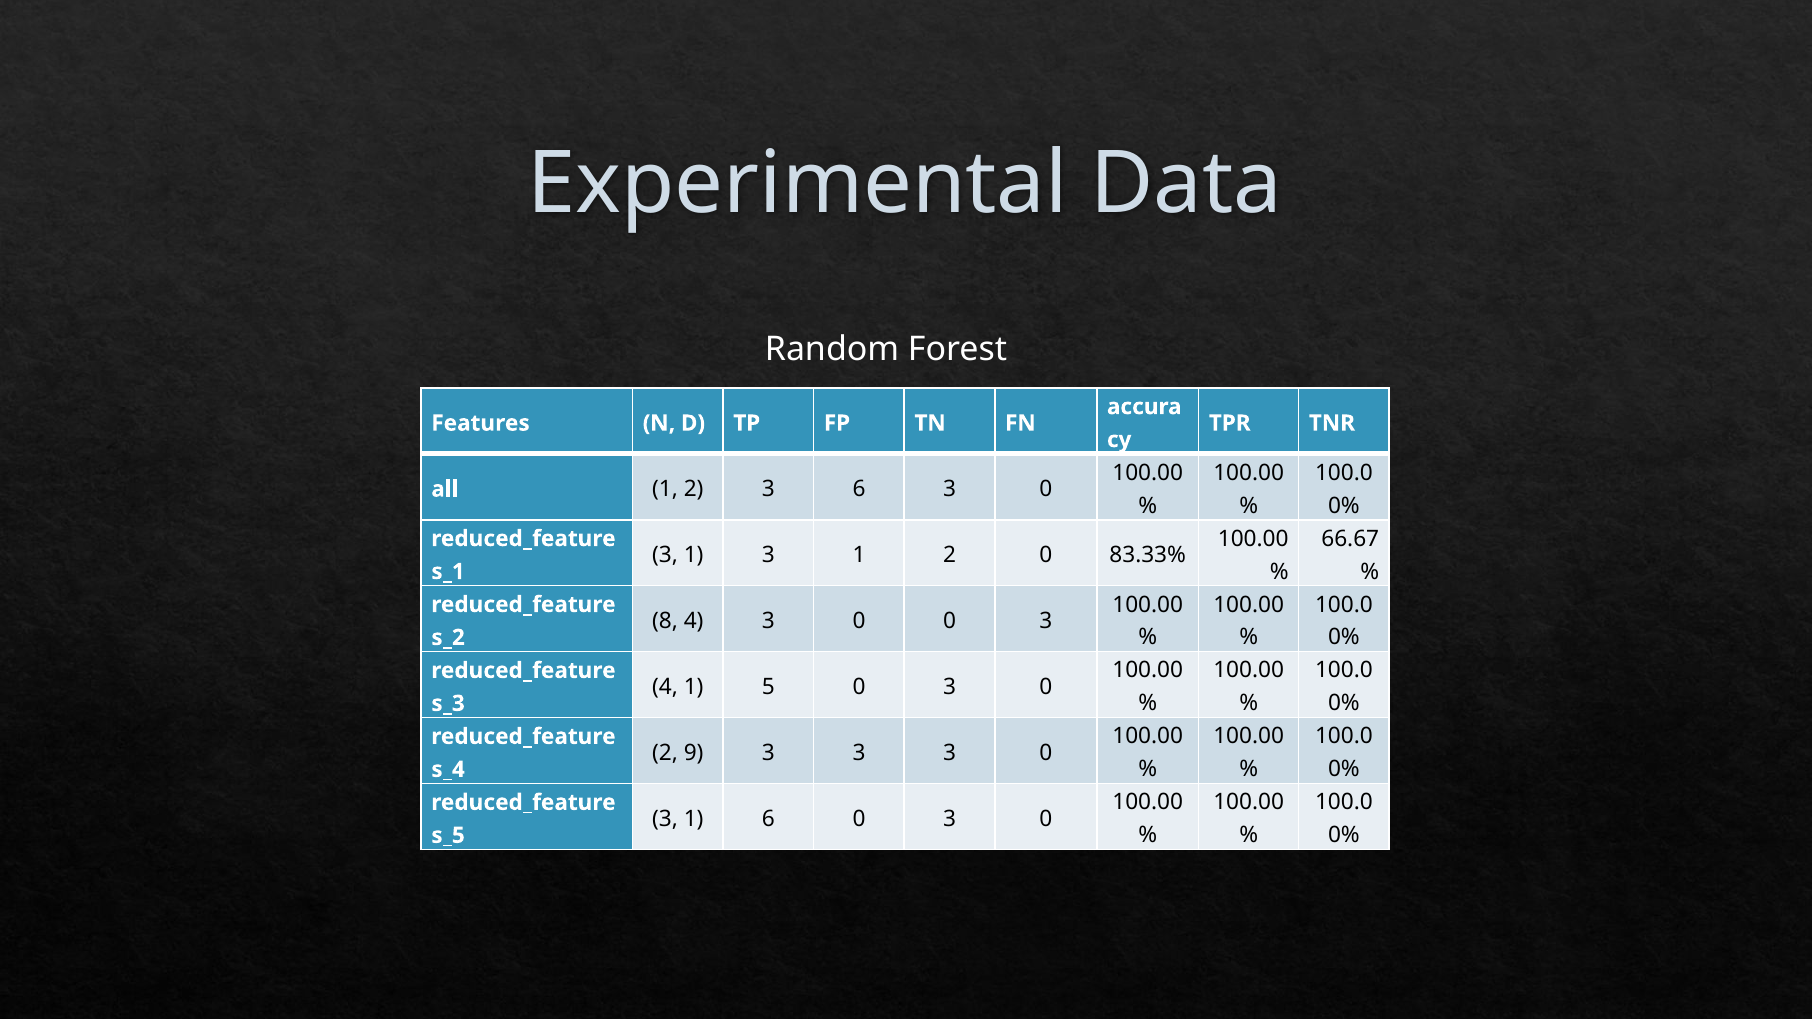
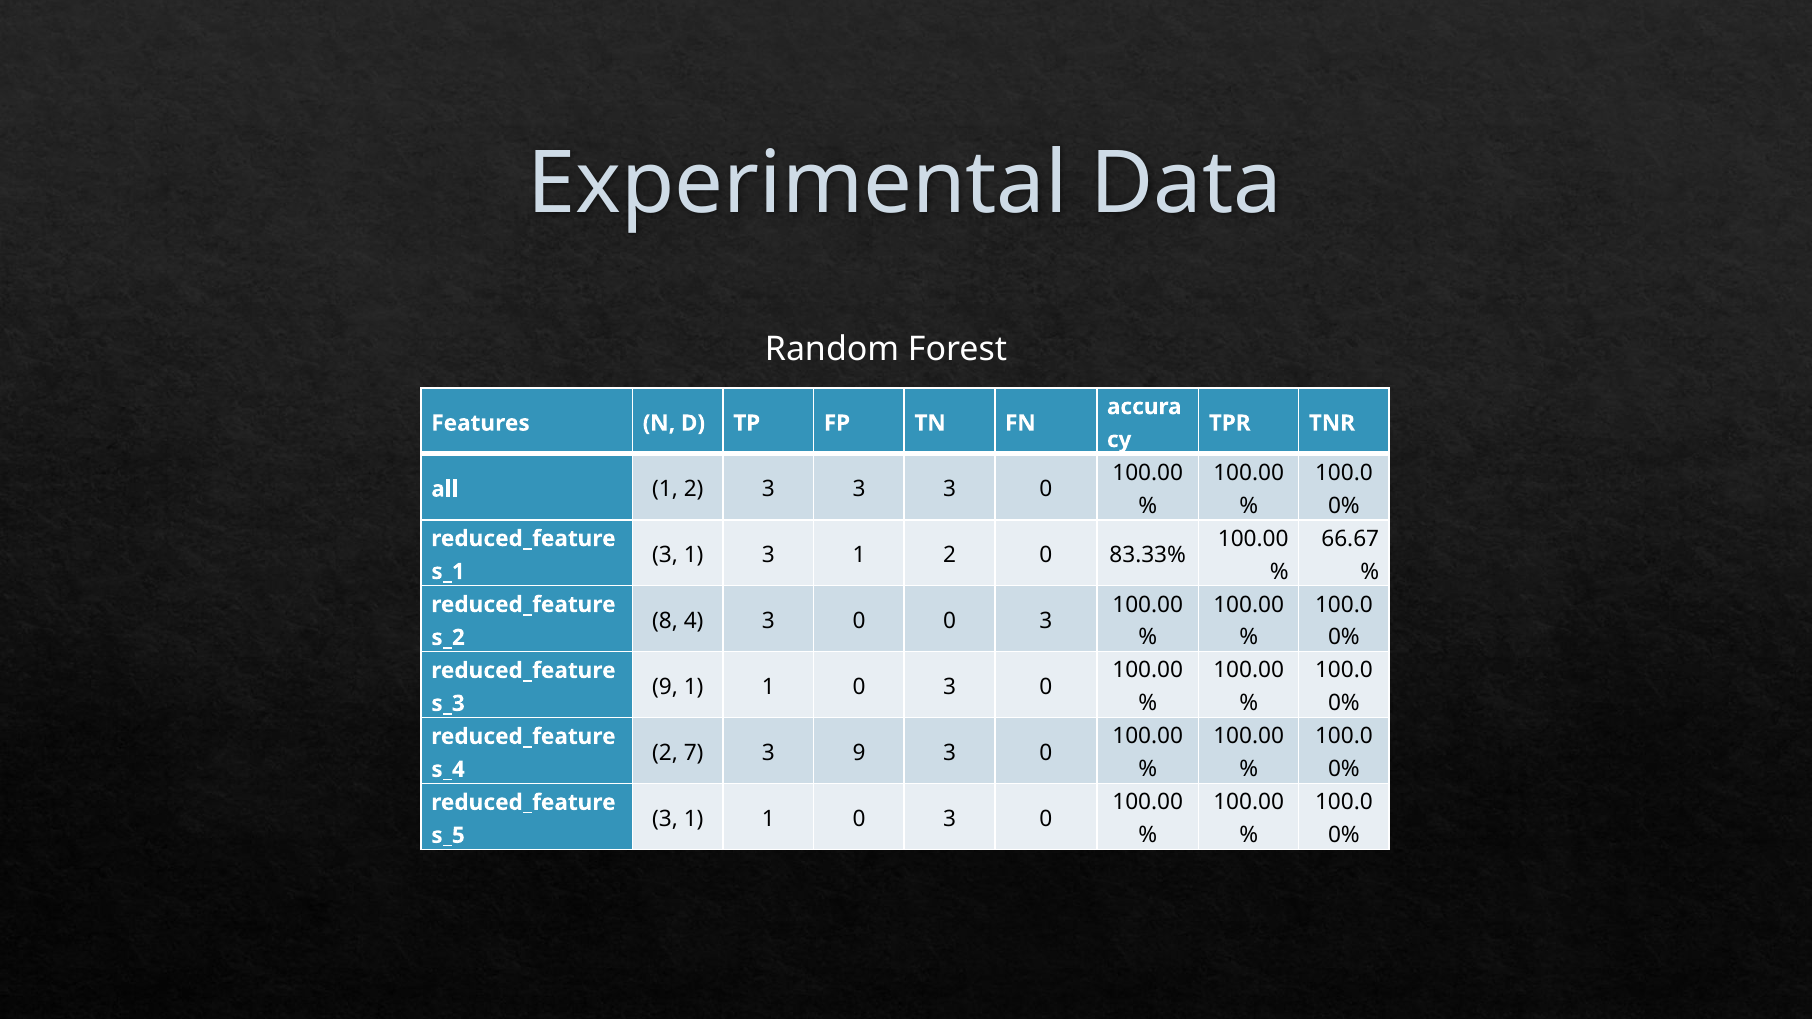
2 3 6: 6 -> 3
4 at (665, 687): 4 -> 9
5 at (768, 687): 5 -> 1
9: 9 -> 7
3 at (859, 753): 3 -> 9
3 1 6: 6 -> 1
